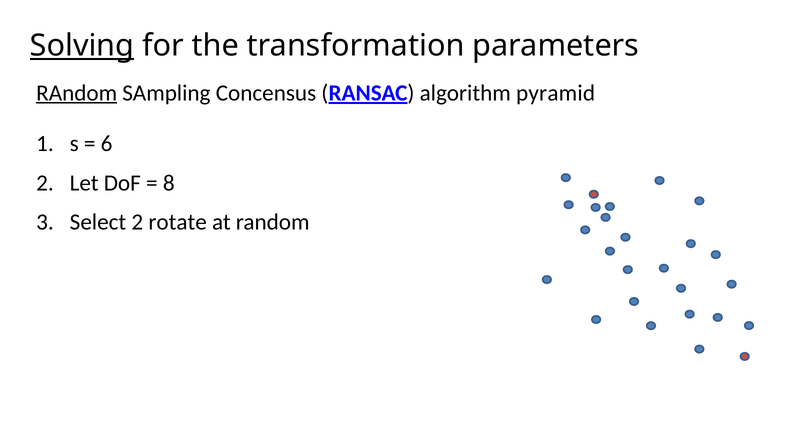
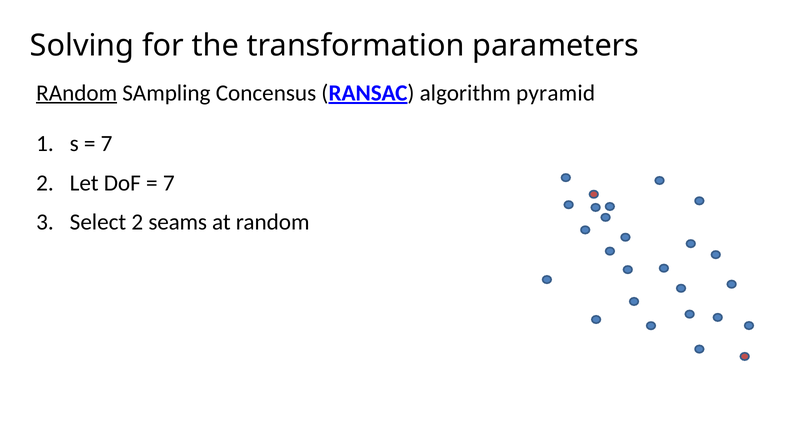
Solving underline: present -> none
6 at (107, 144): 6 -> 7
8 at (169, 183): 8 -> 7
rotate: rotate -> seams
